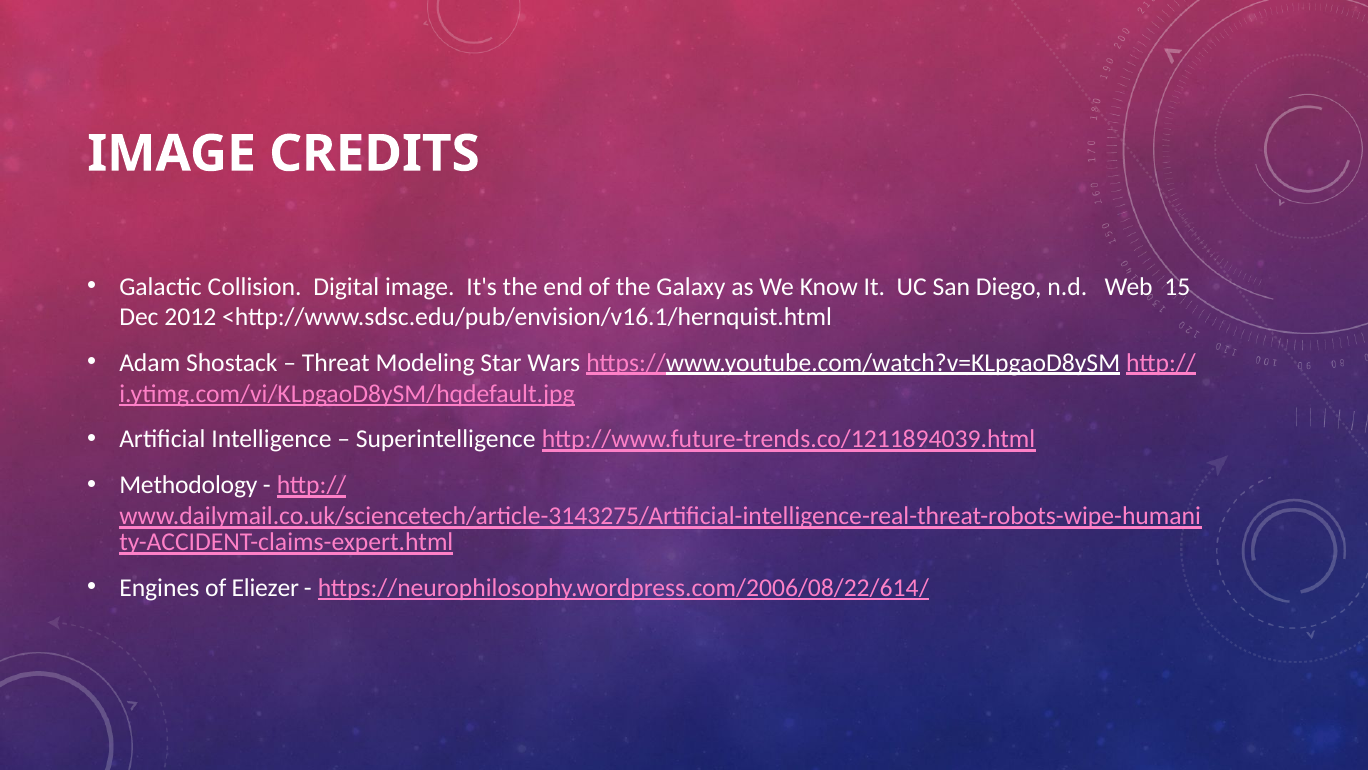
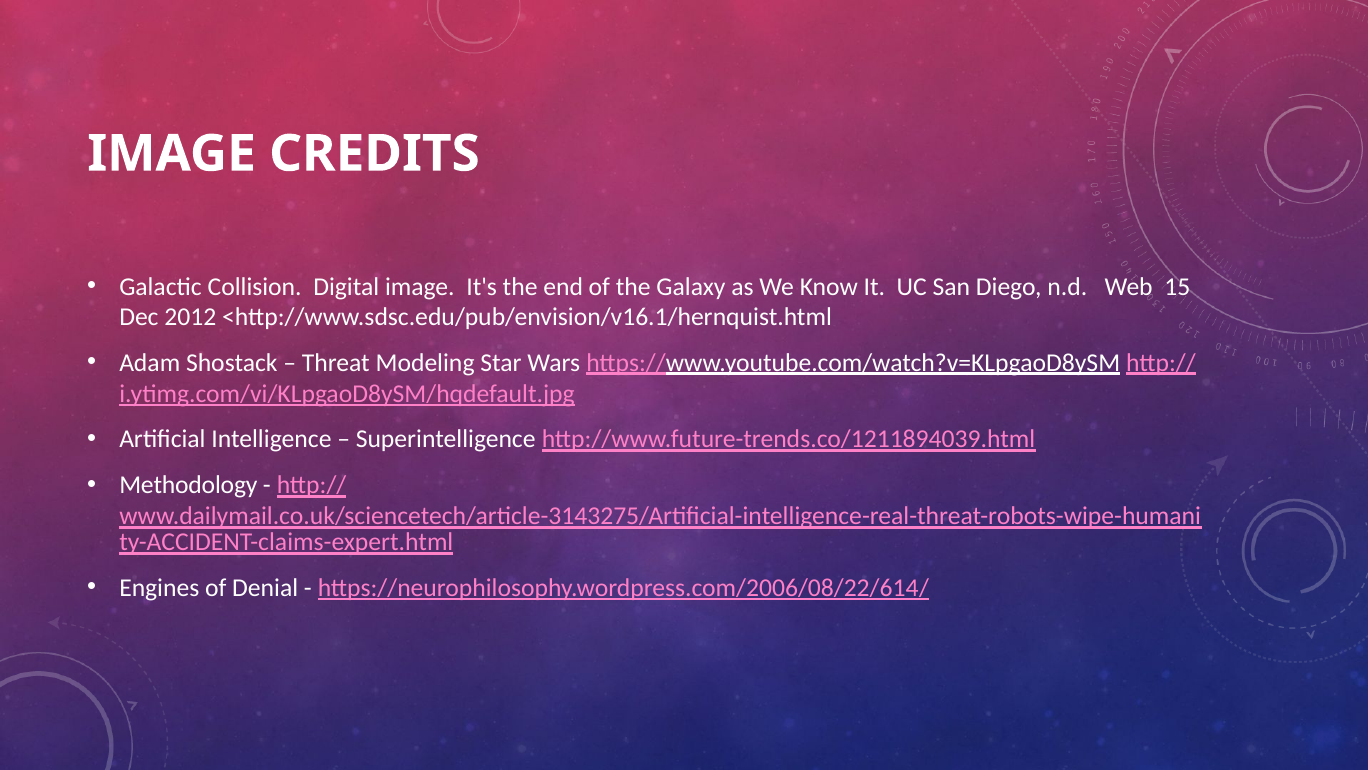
Eliezer: Eliezer -> Denial
